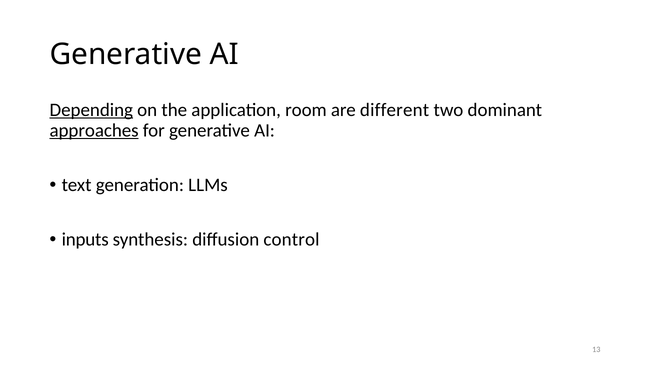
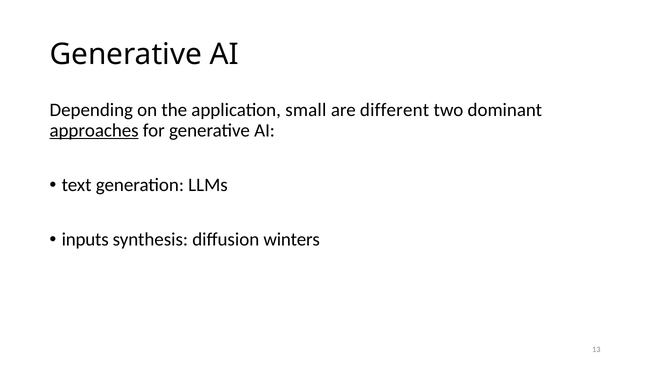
Depending underline: present -> none
room: room -> small
control: control -> winters
